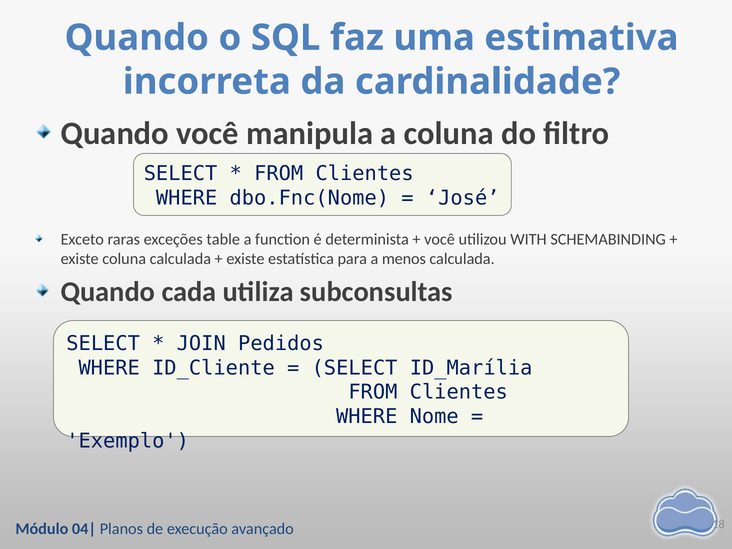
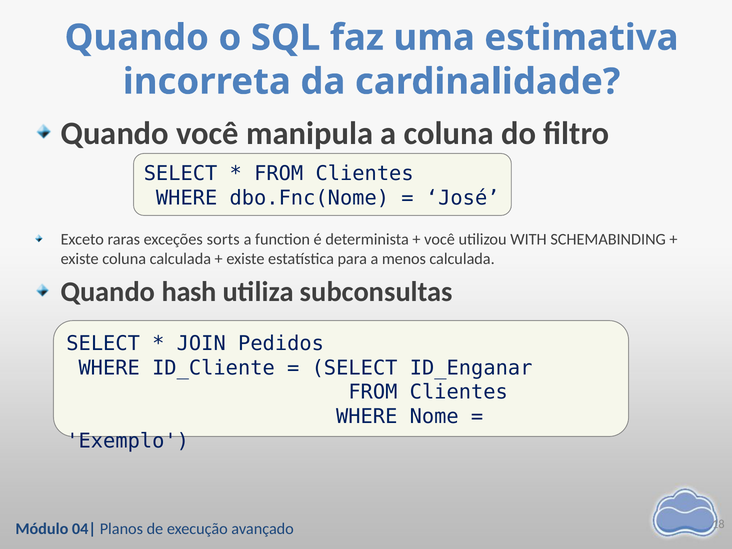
table: table -> sorts
cada: cada -> hash
ID_Marília: ID_Marília -> ID_Enganar
